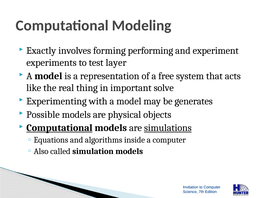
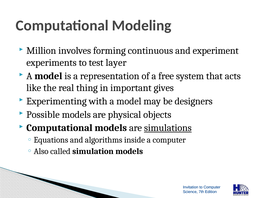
Exactly: Exactly -> Million
performing: performing -> continuous
solve: solve -> gives
generates: generates -> designers
Computational at (59, 128) underline: present -> none
